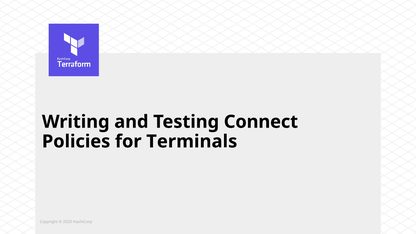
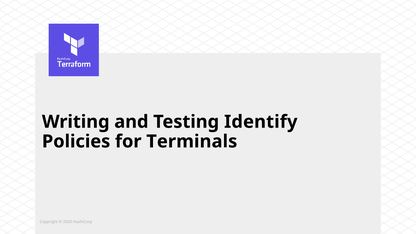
Connect: Connect -> Identify
